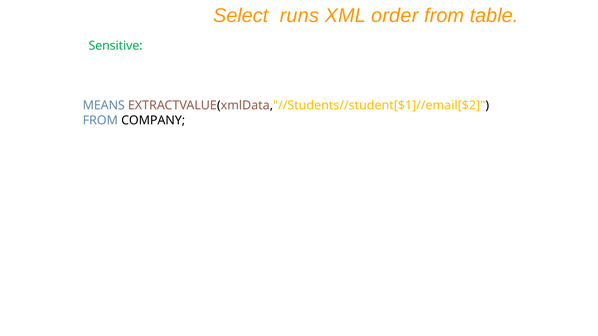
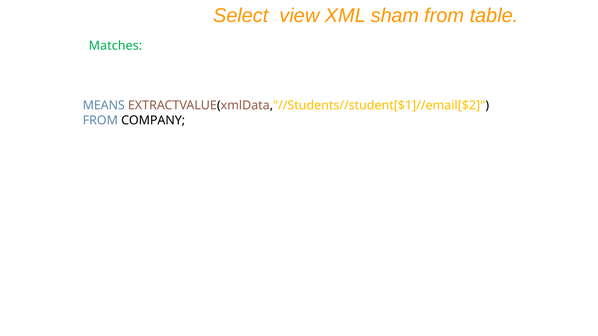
runs: runs -> view
order: order -> sham
Sensitive: Sensitive -> Matches
